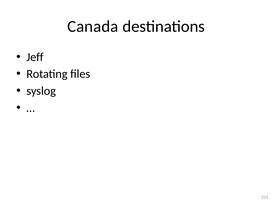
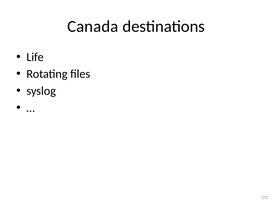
Jeff: Jeff -> Life
